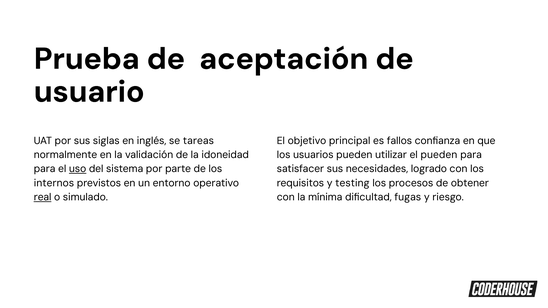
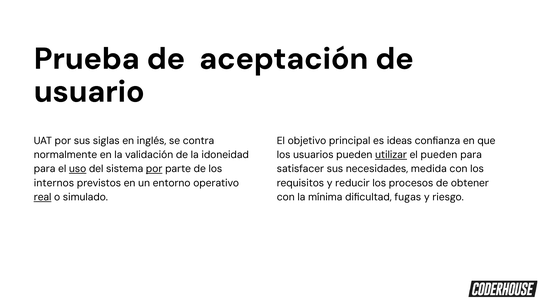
tareas: tareas -> contra
fallos: fallos -> ideas
utilizar underline: none -> present
por at (154, 169) underline: none -> present
logrado: logrado -> medida
testing: testing -> reducir
